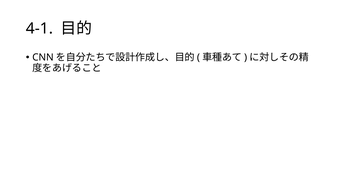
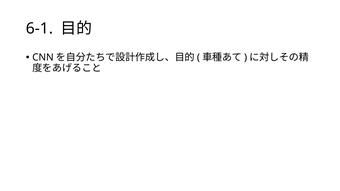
4-1: 4-1 -> 6-1
